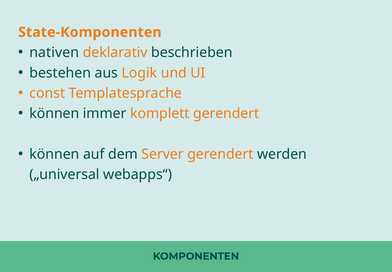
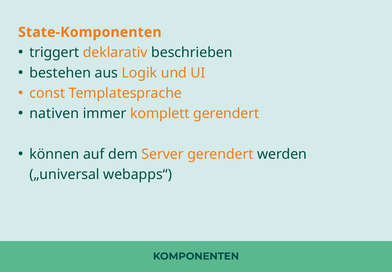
nativen: nativen -> triggert
können at (54, 113): können -> nativen
